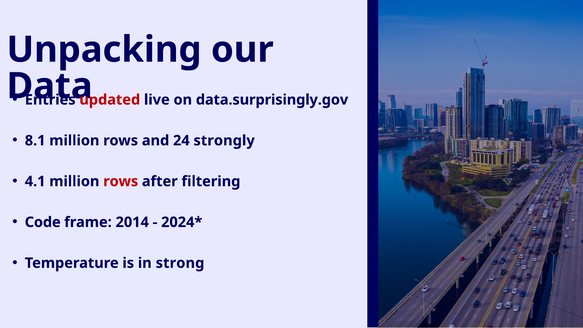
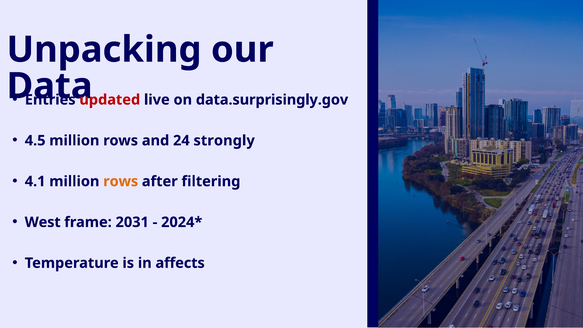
8.1: 8.1 -> 4.5
rows at (121, 181) colour: red -> orange
Code: Code -> West
2014: 2014 -> 2031
strong: strong -> affects
